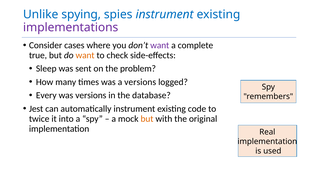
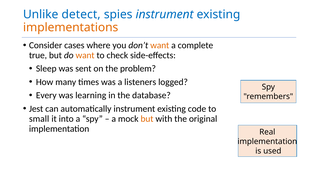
spying: spying -> detect
implementations colour: purple -> orange
want at (160, 45) colour: purple -> orange
a versions: versions -> listeners
was versions: versions -> learning
twice: twice -> small
